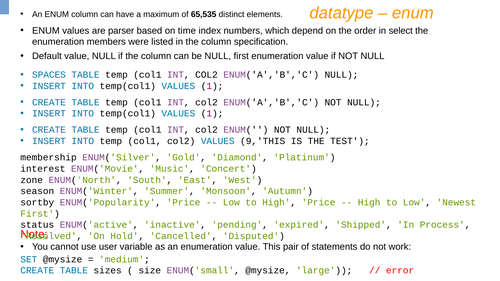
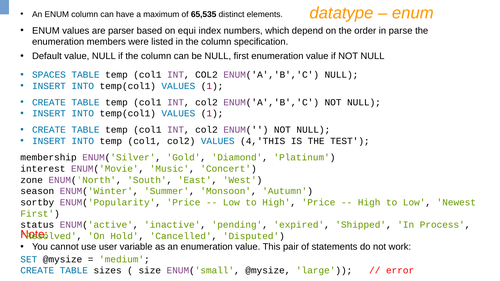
time: time -> equi
select: select -> parse
9,'THIS: 9,'THIS -> 4,'THIS
